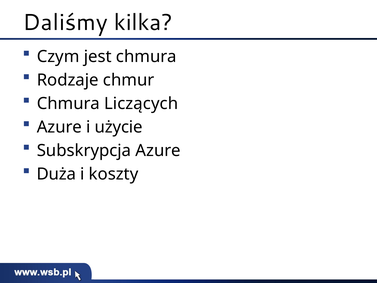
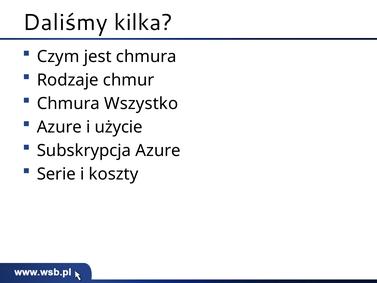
Liczących: Liczących -> Wszystko
Duża: Duża -> Serie
